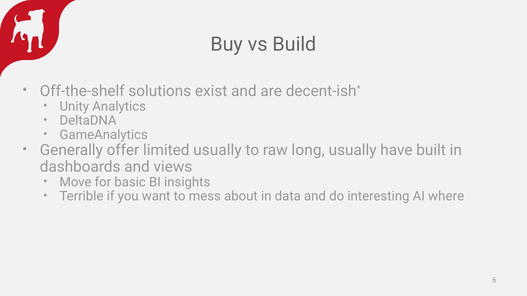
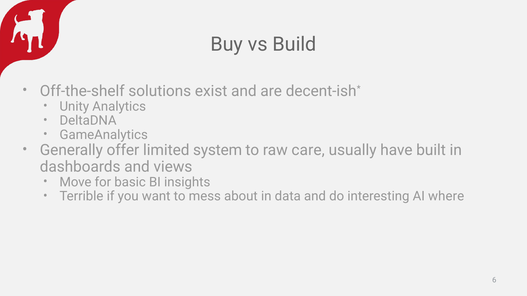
limited usually: usually -> system
long: long -> care
